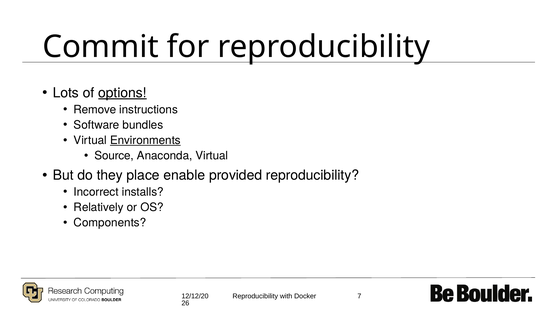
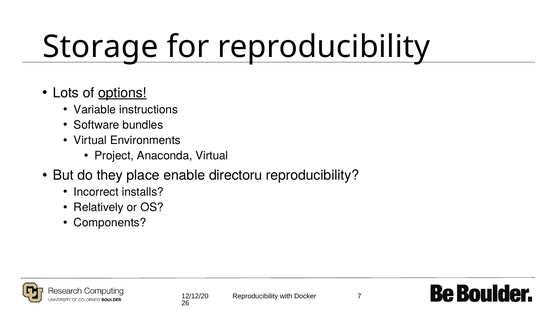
Commit: Commit -> Storage
Remove: Remove -> Variable
Environments underline: present -> none
Source: Source -> Project
provided: provided -> directoru
